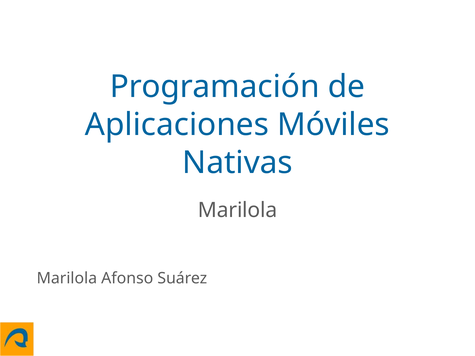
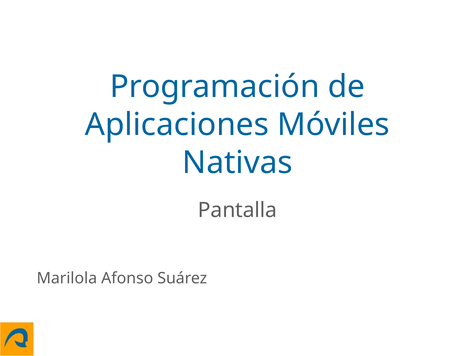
Marilola at (238, 210): Marilola -> Pantalla
